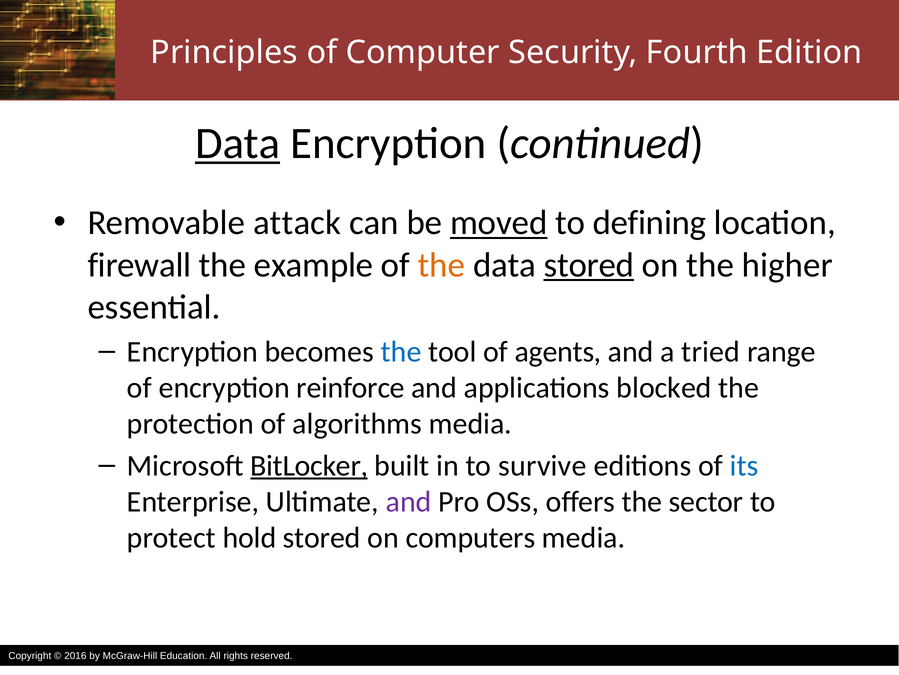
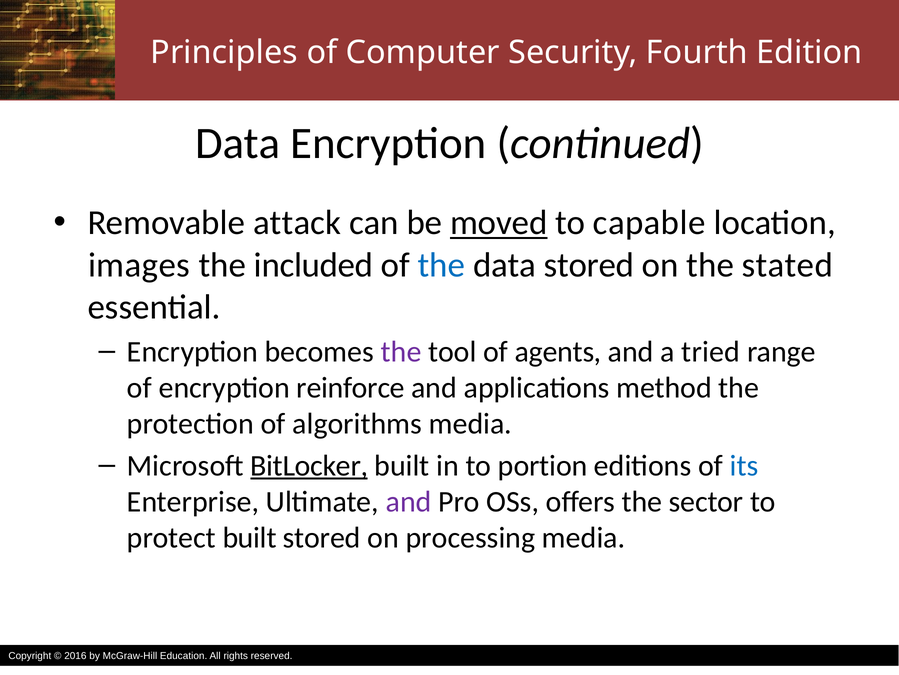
Data at (238, 143) underline: present -> none
defining: defining -> capable
firewall: firewall -> images
example: example -> included
the at (441, 265) colour: orange -> blue
stored at (589, 265) underline: present -> none
higher: higher -> stated
the at (401, 351) colour: blue -> purple
blocked: blocked -> method
survive: survive -> portion
protect hold: hold -> built
computers: computers -> processing
